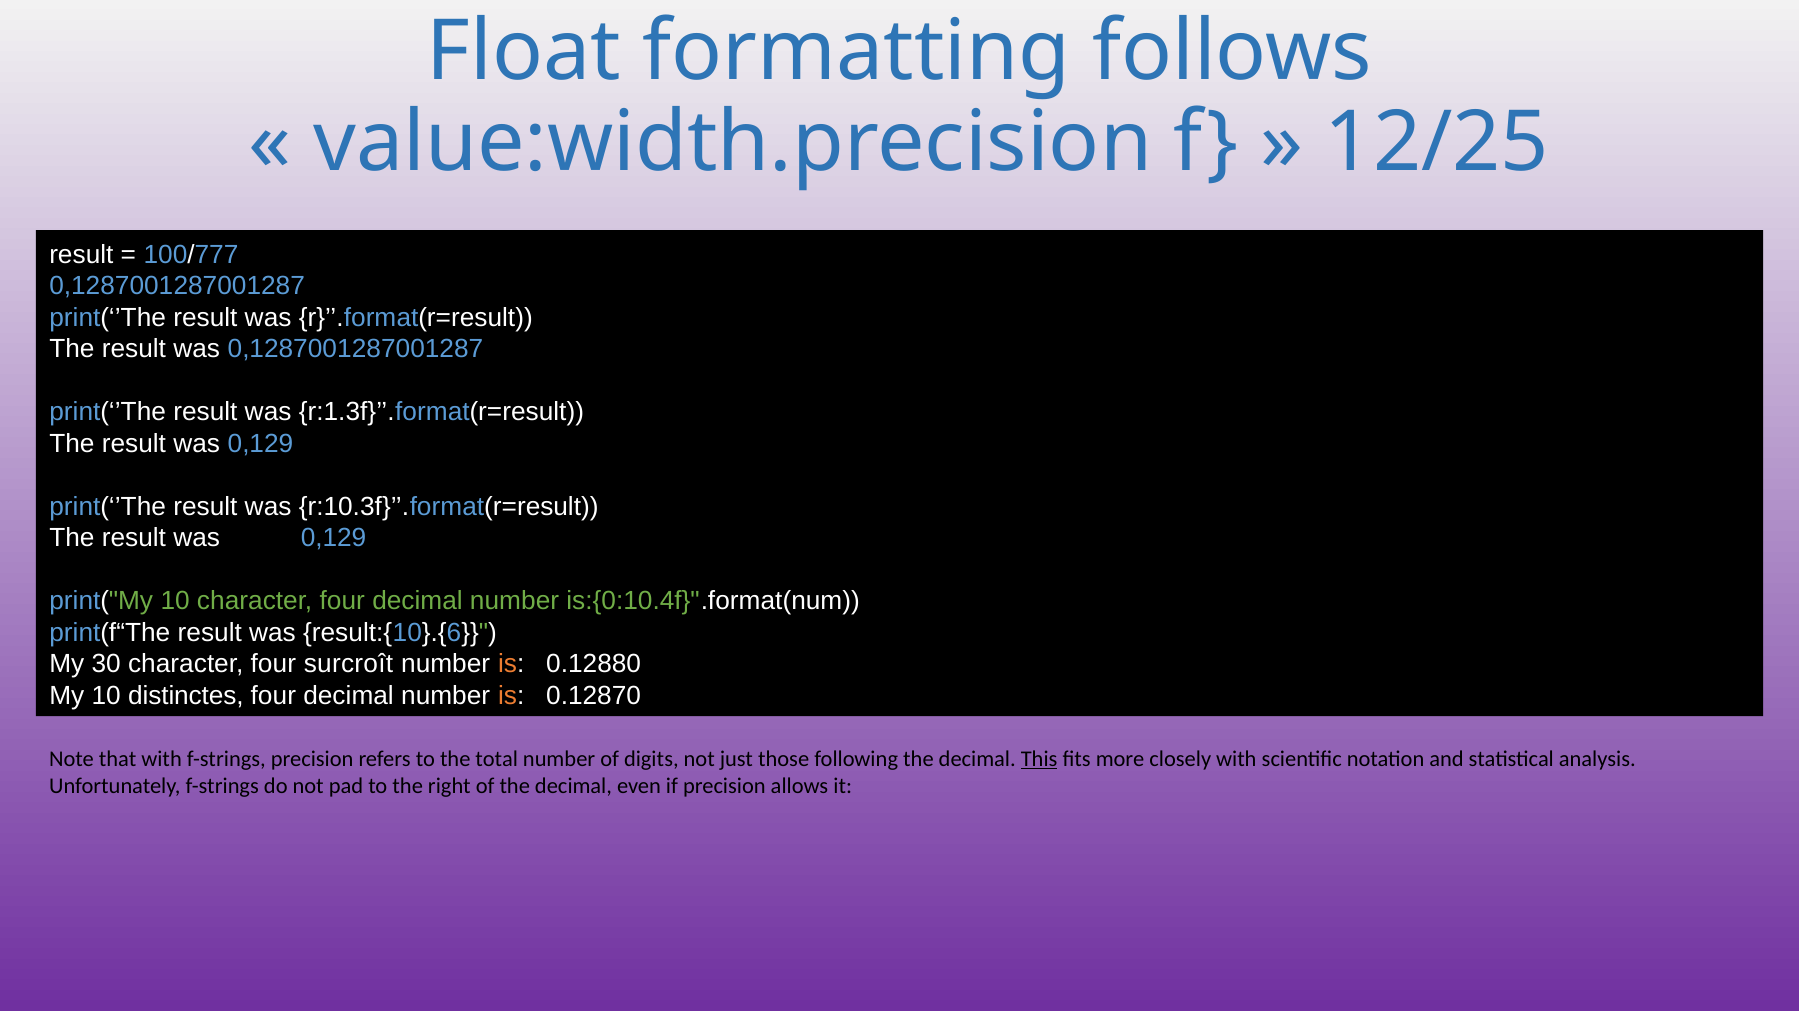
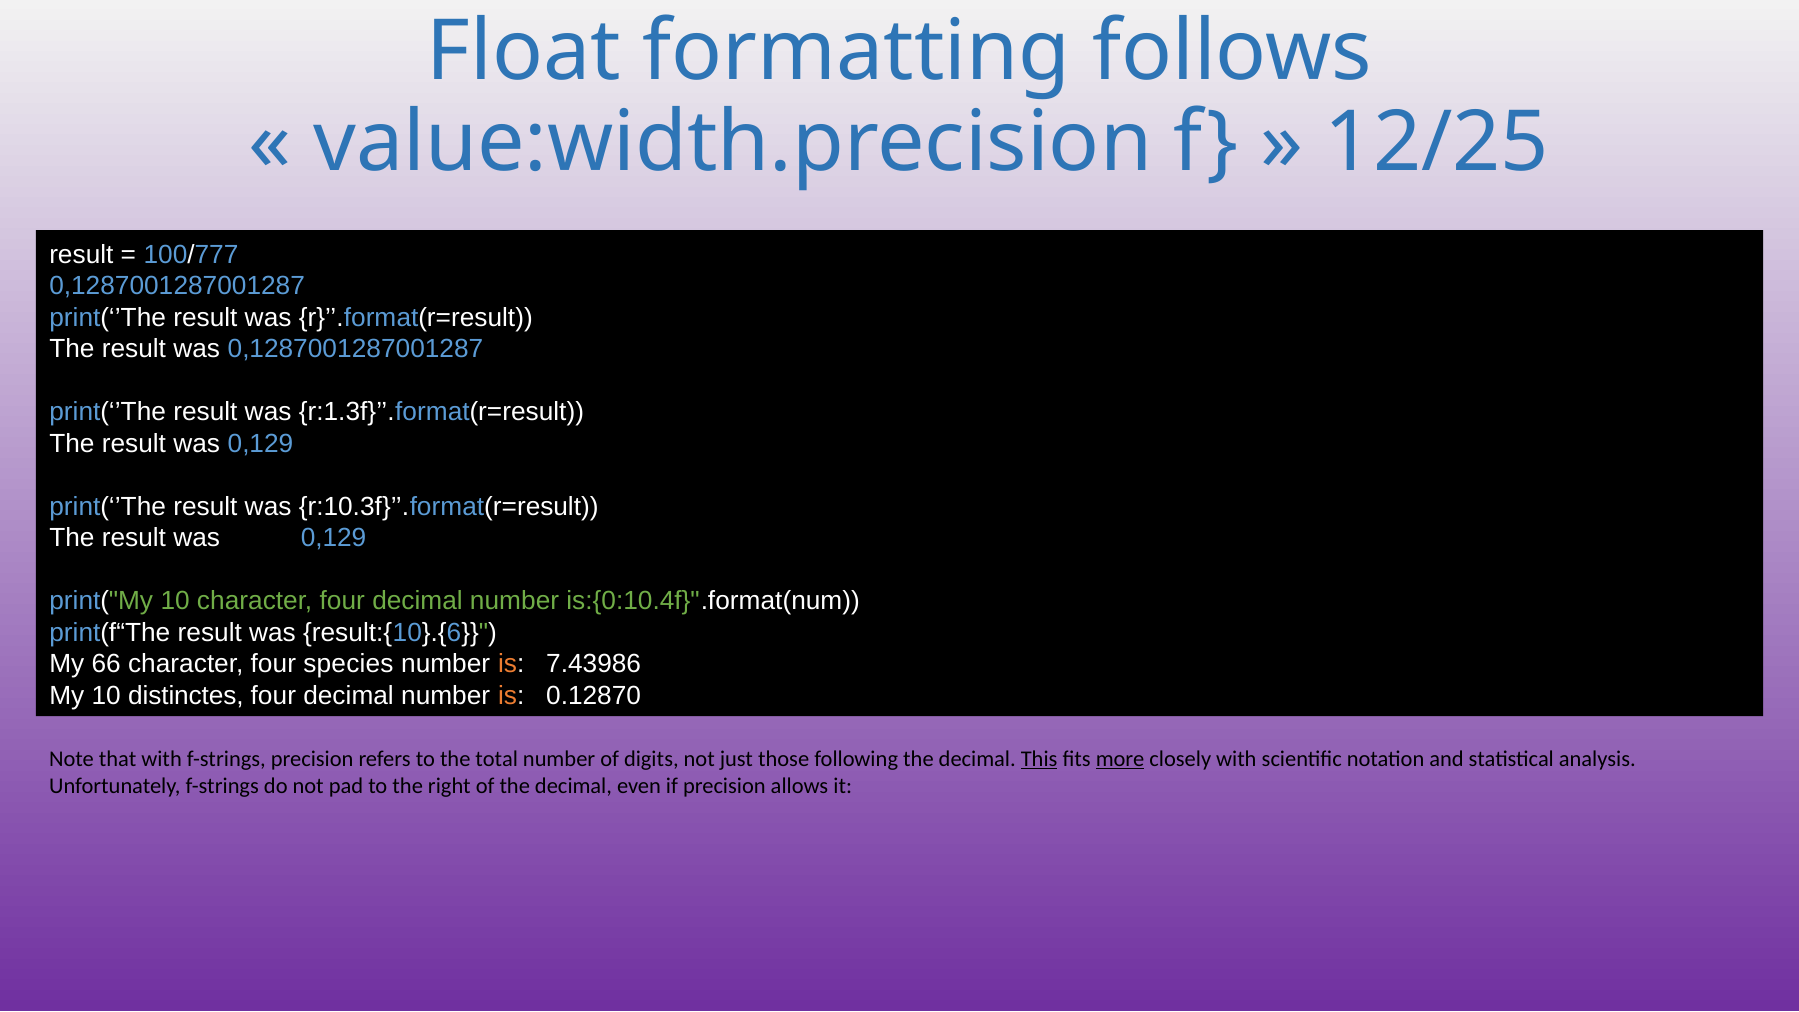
30: 30 -> 66
surcroît: surcroît -> species
0.12880: 0.12880 -> 7.43986
more underline: none -> present
